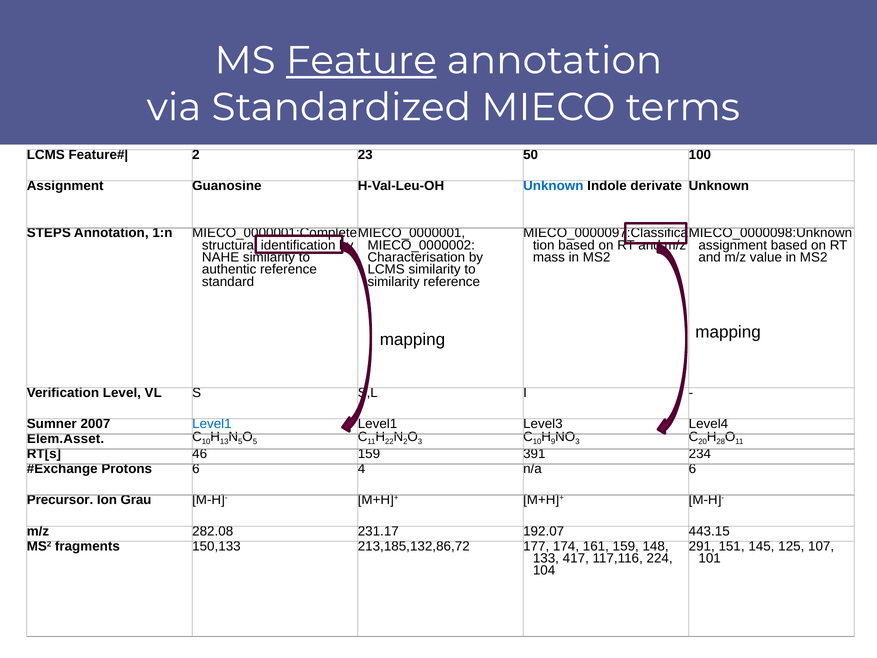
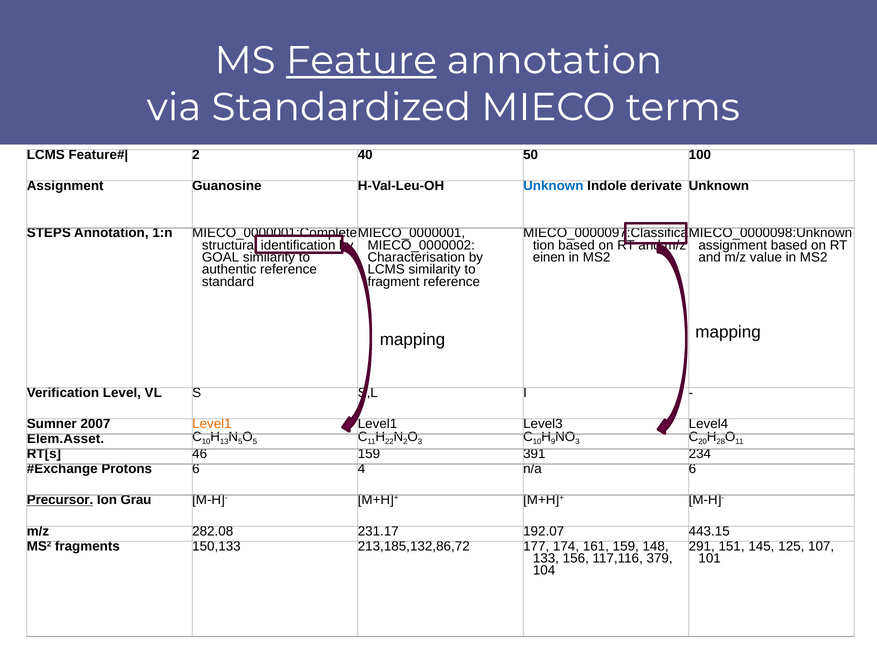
23: 23 -> 40
NAHE: NAHE -> GOAL
mass: mass -> einen
similarity at (394, 282): similarity -> fragment
Level1 at (212, 424) colour: blue -> orange
Precursor underline: none -> present
417: 417 -> 156
224: 224 -> 379
